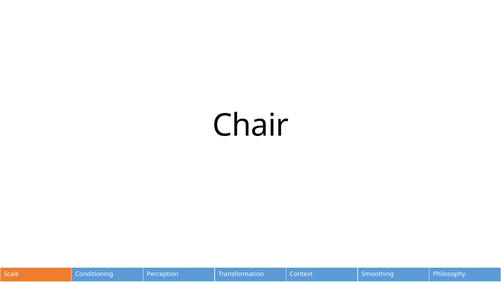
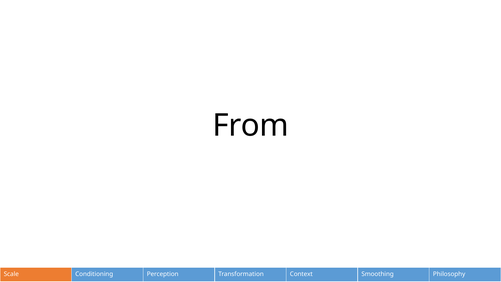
Chair: Chair -> From
